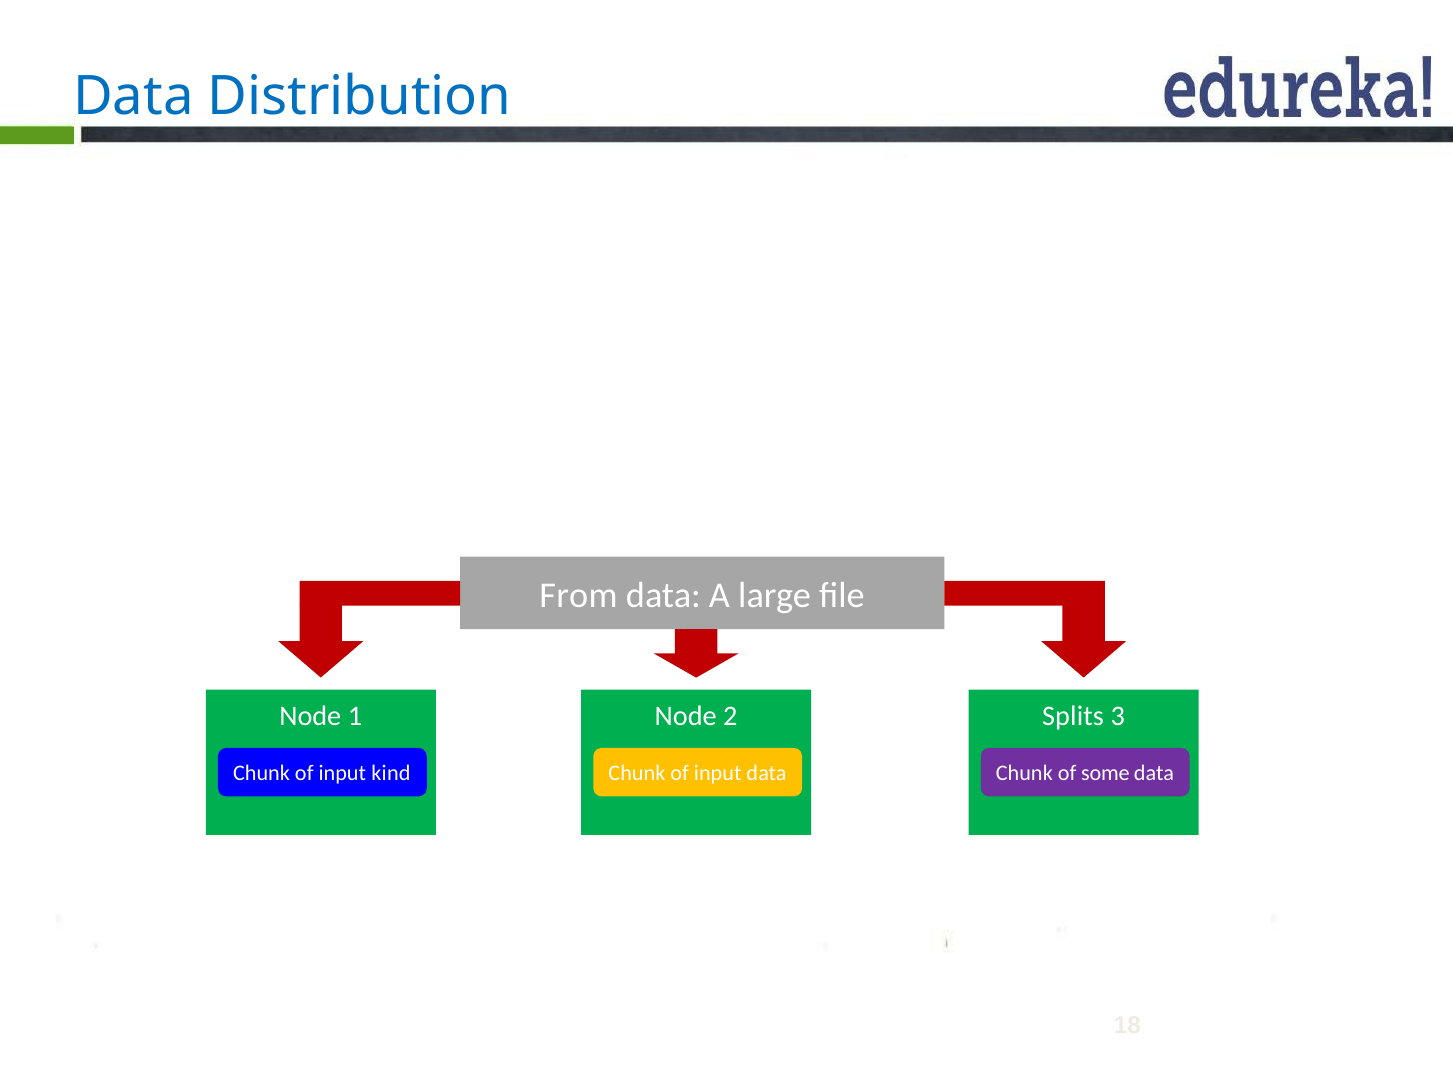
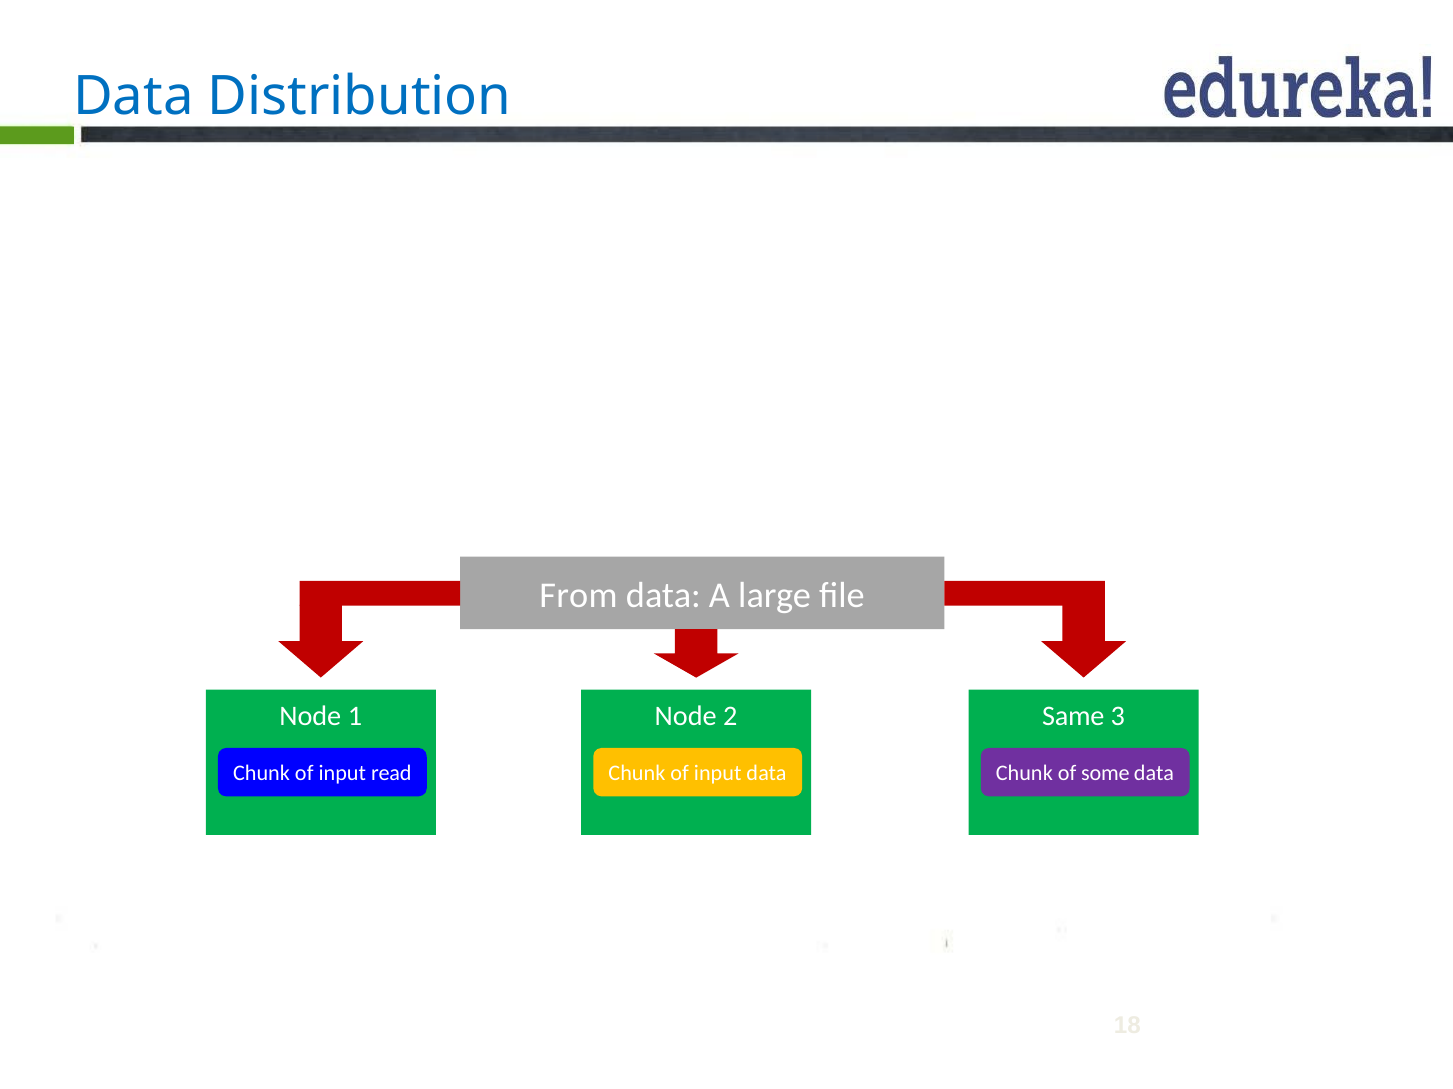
Splits at (1073, 716): Splits -> Same
kind: kind -> read
